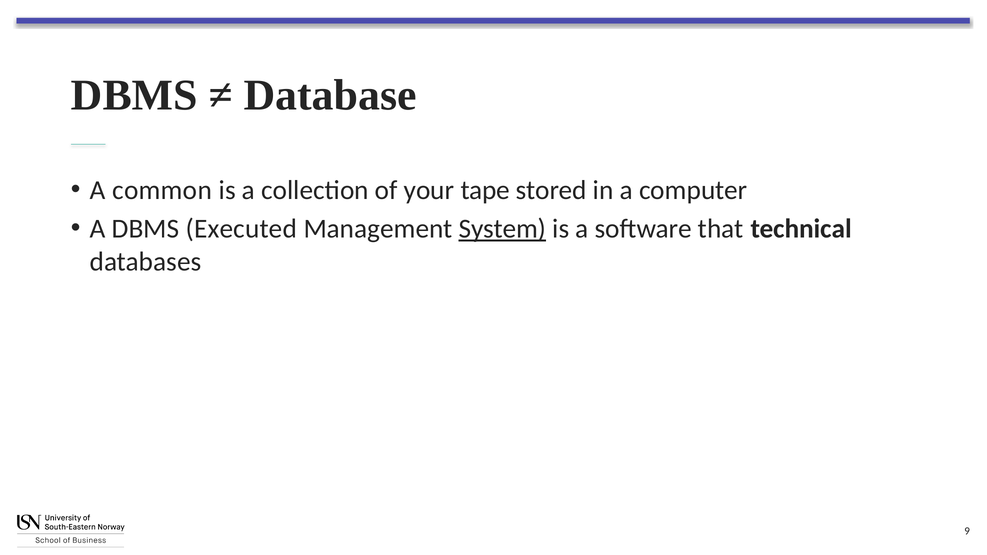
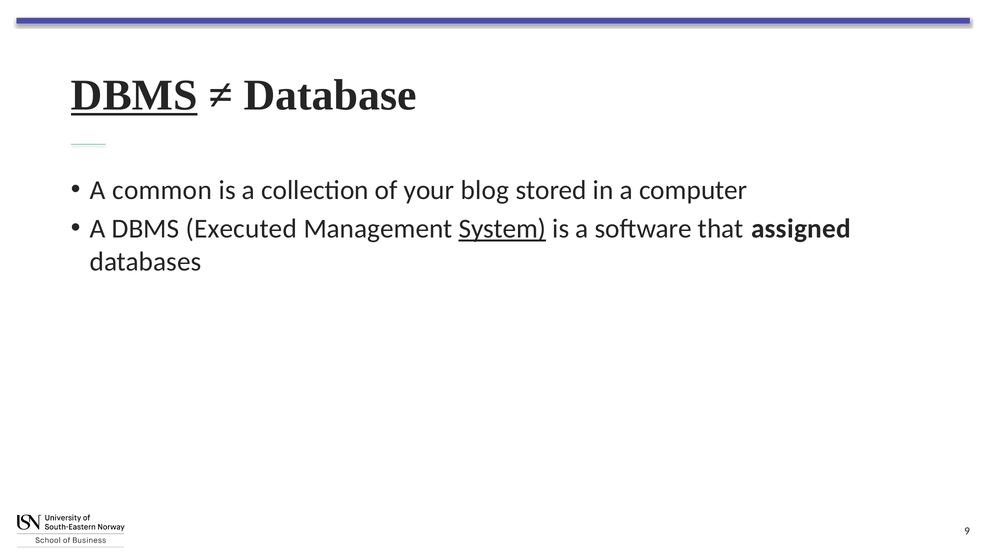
DBMS at (134, 96) underline: none -> present
tape: tape -> blog
technical: technical -> assigned
